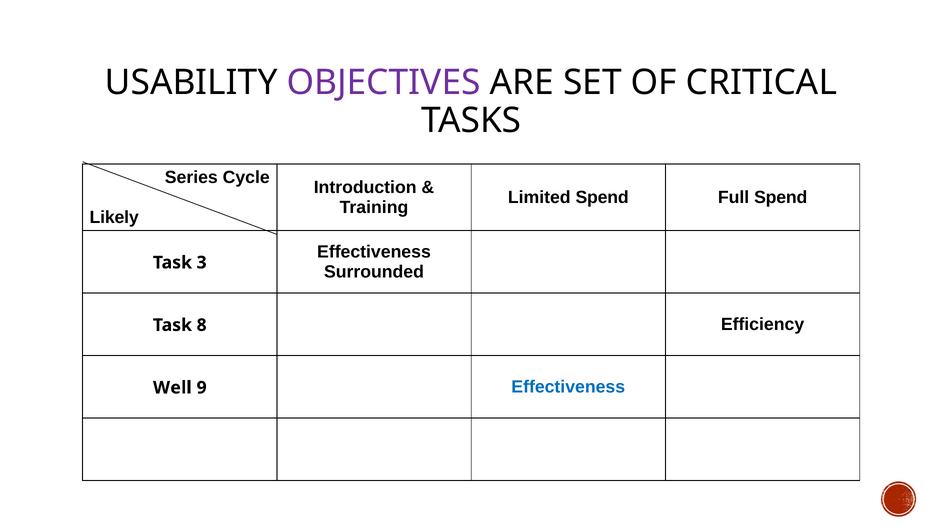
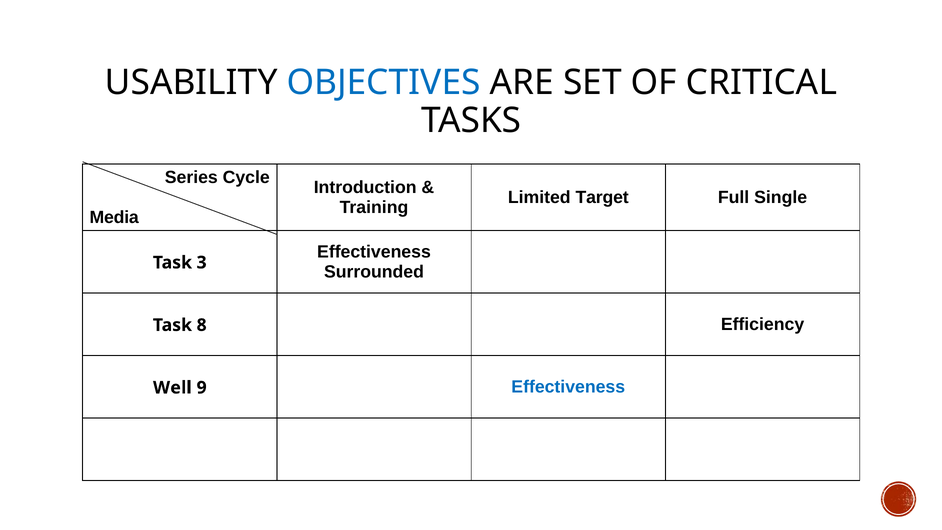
OBJECTIVES colour: purple -> blue
Limited Spend: Spend -> Target
Full Spend: Spend -> Single
Likely: Likely -> Media
